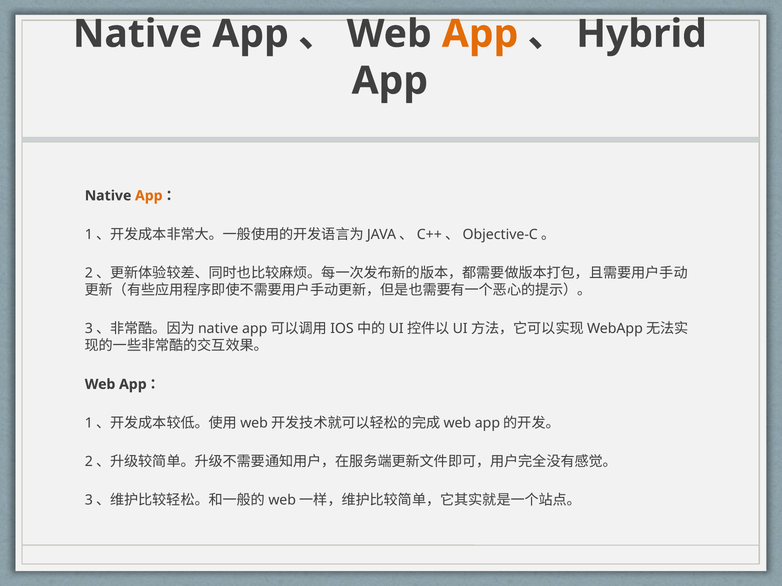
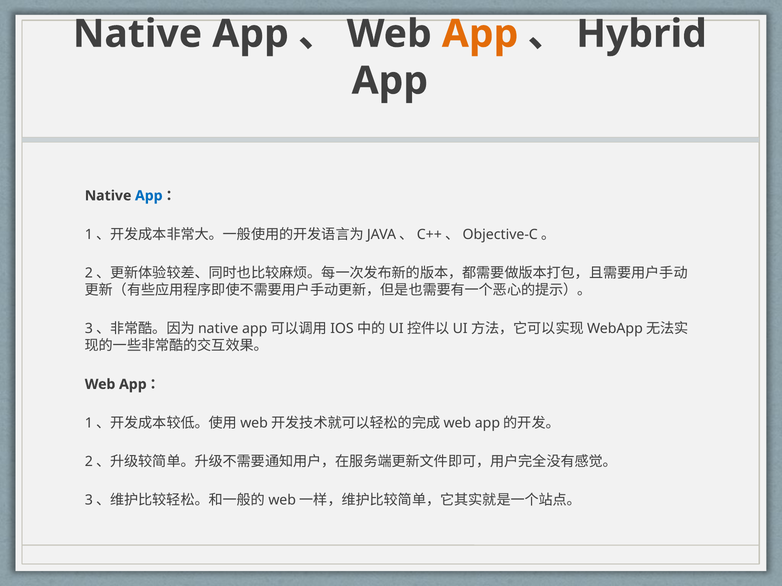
App at (149, 196) colour: orange -> blue
